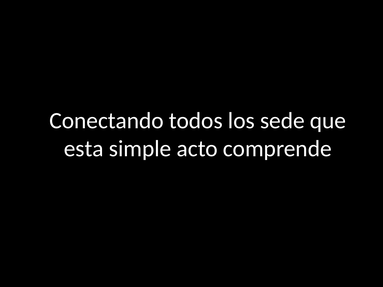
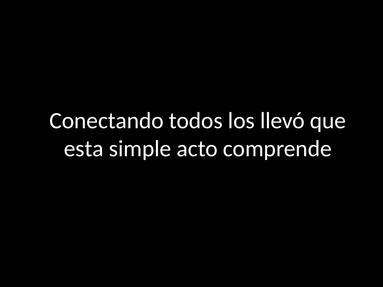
sede: sede -> llevó
